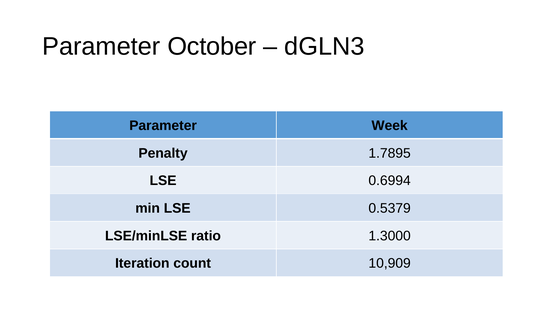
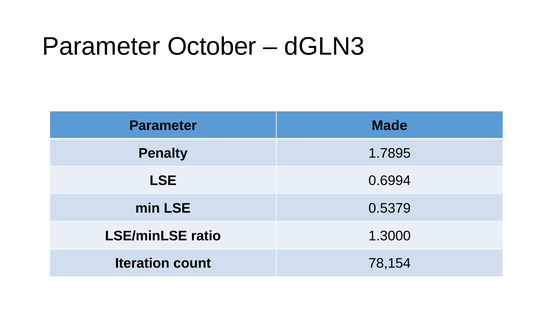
Week: Week -> Made
10,909: 10,909 -> 78,154
